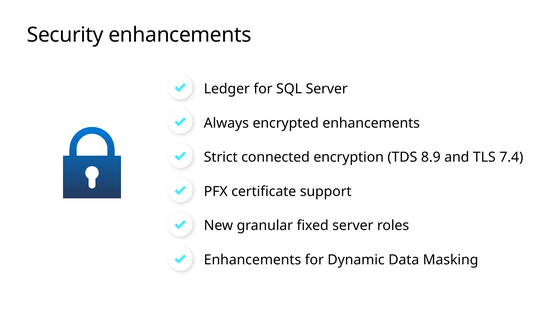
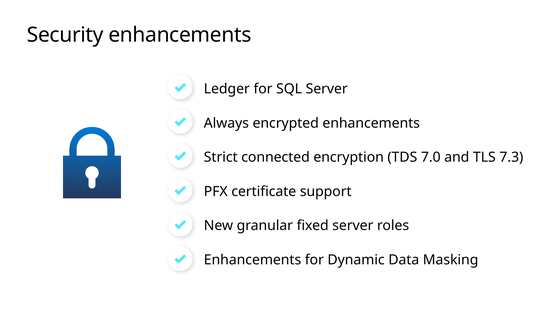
8.9: 8.9 -> 7.0
7.4: 7.4 -> 7.3
